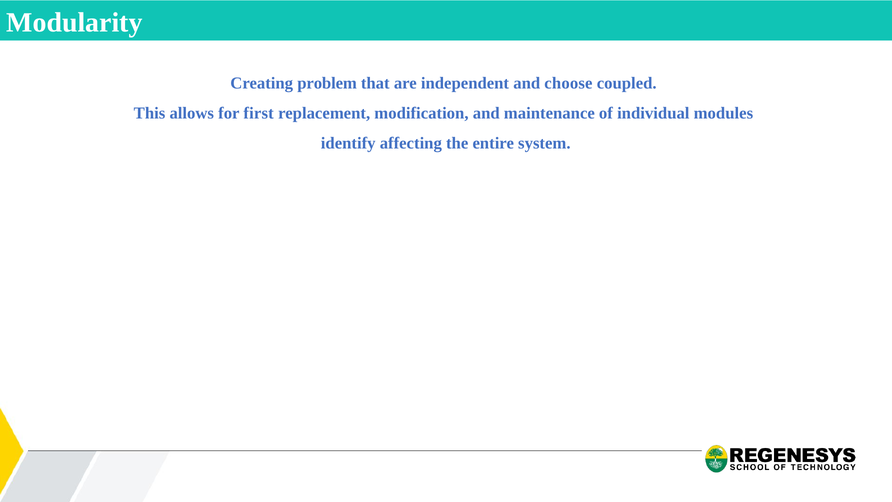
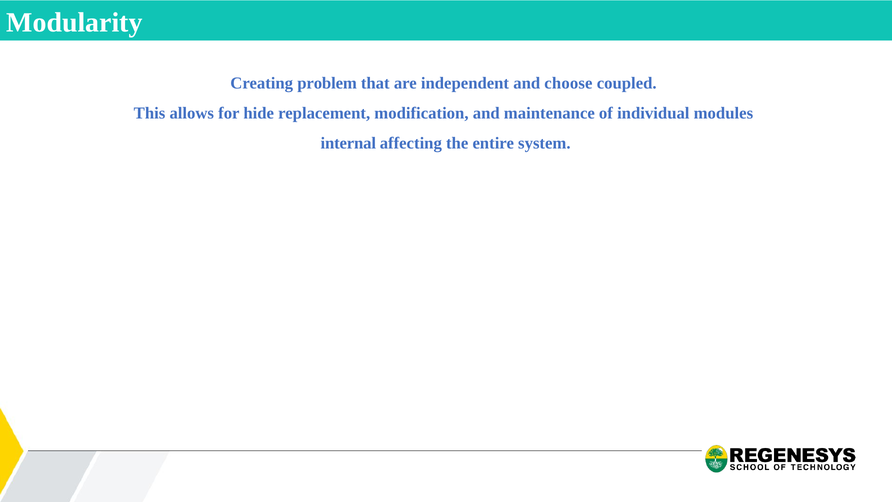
first: first -> hide
identify: identify -> internal
